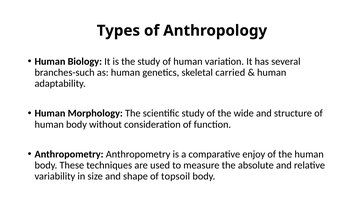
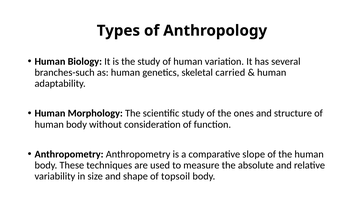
wide: wide -> ones
enjoy: enjoy -> slope
